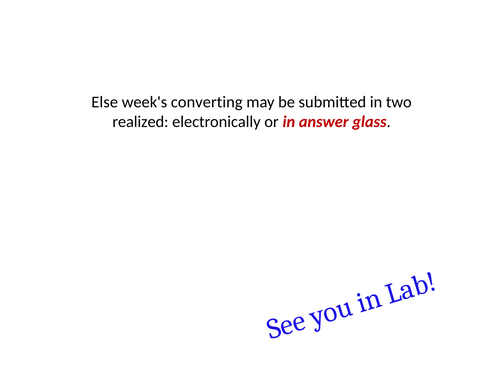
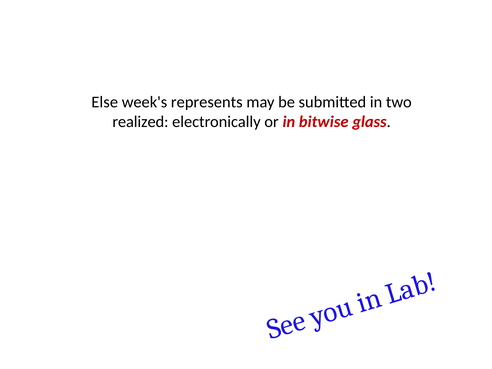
converting: converting -> represents
answer: answer -> bitwise
